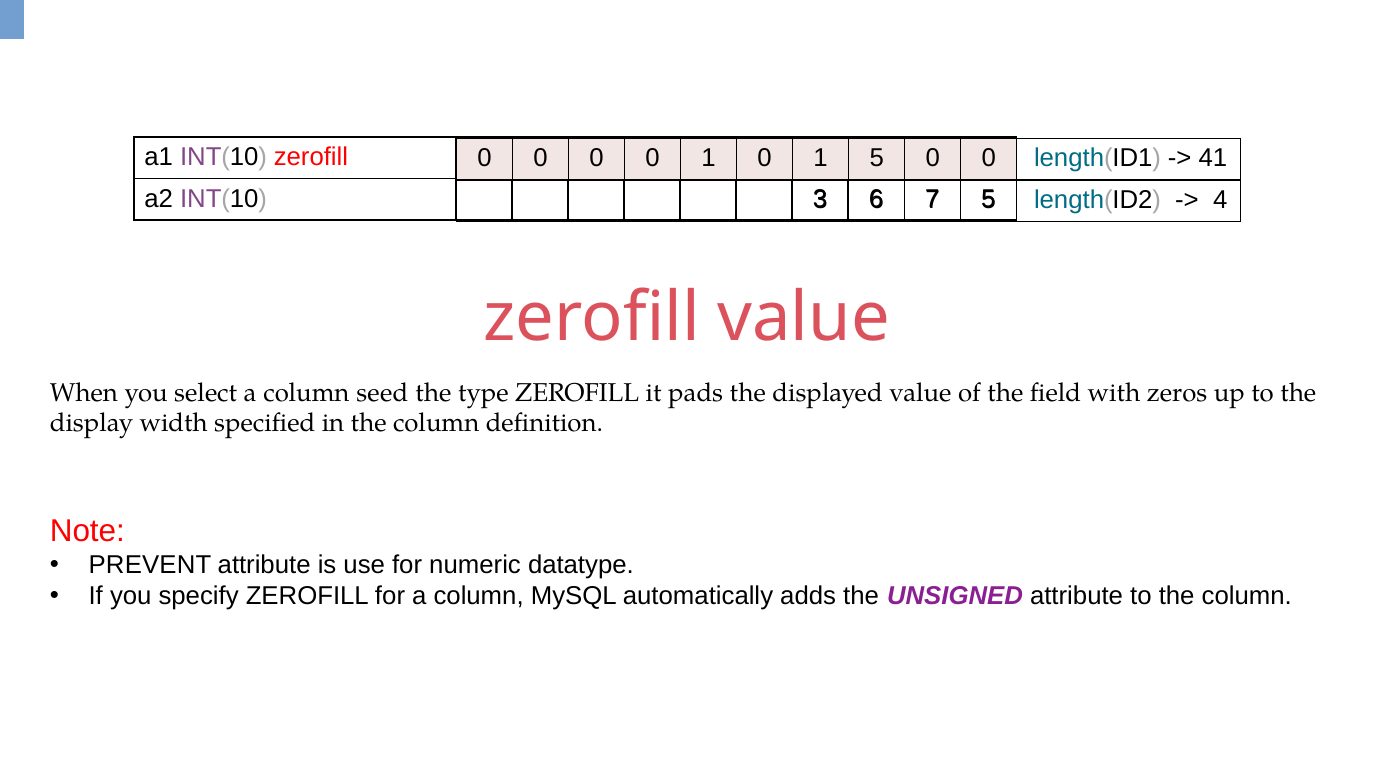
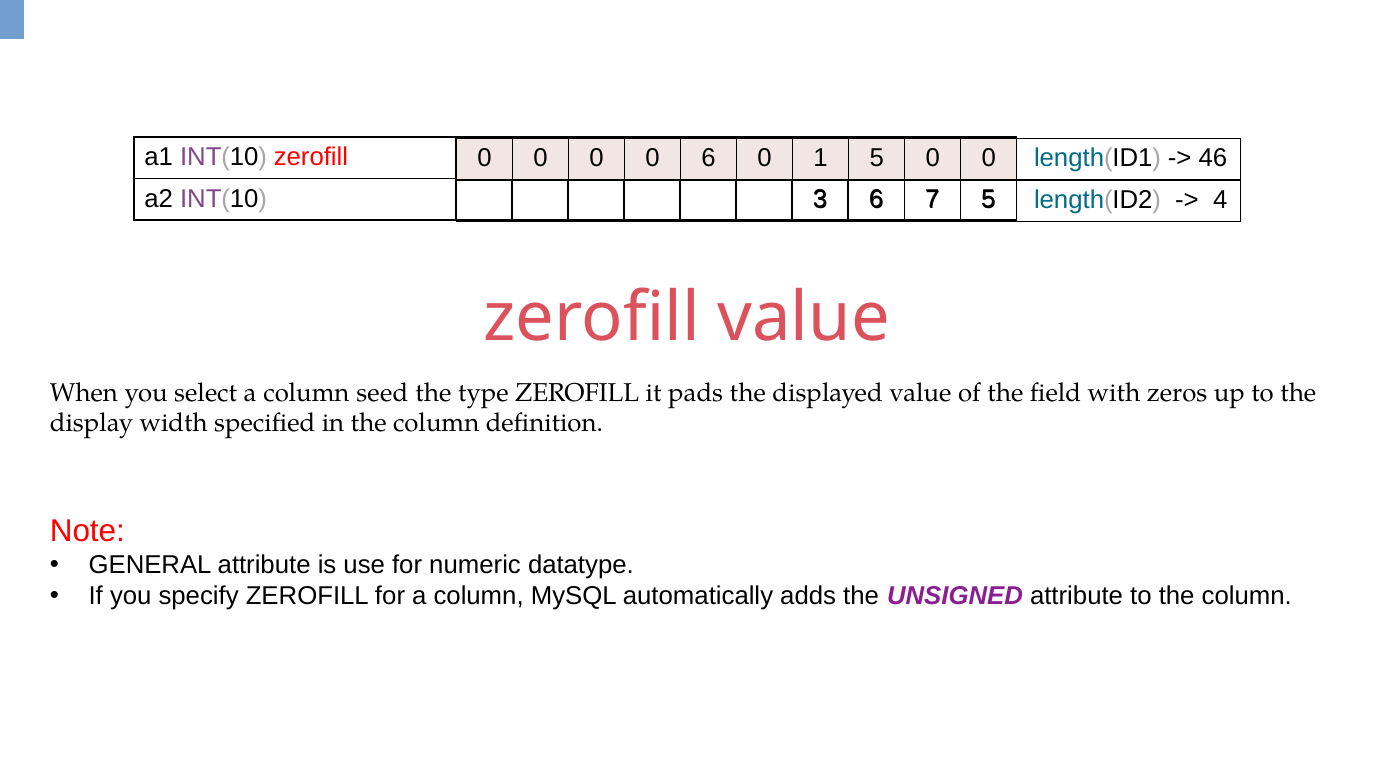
0 0 1: 1 -> 6
41: 41 -> 46
PREVENT: PREVENT -> GENERAL
